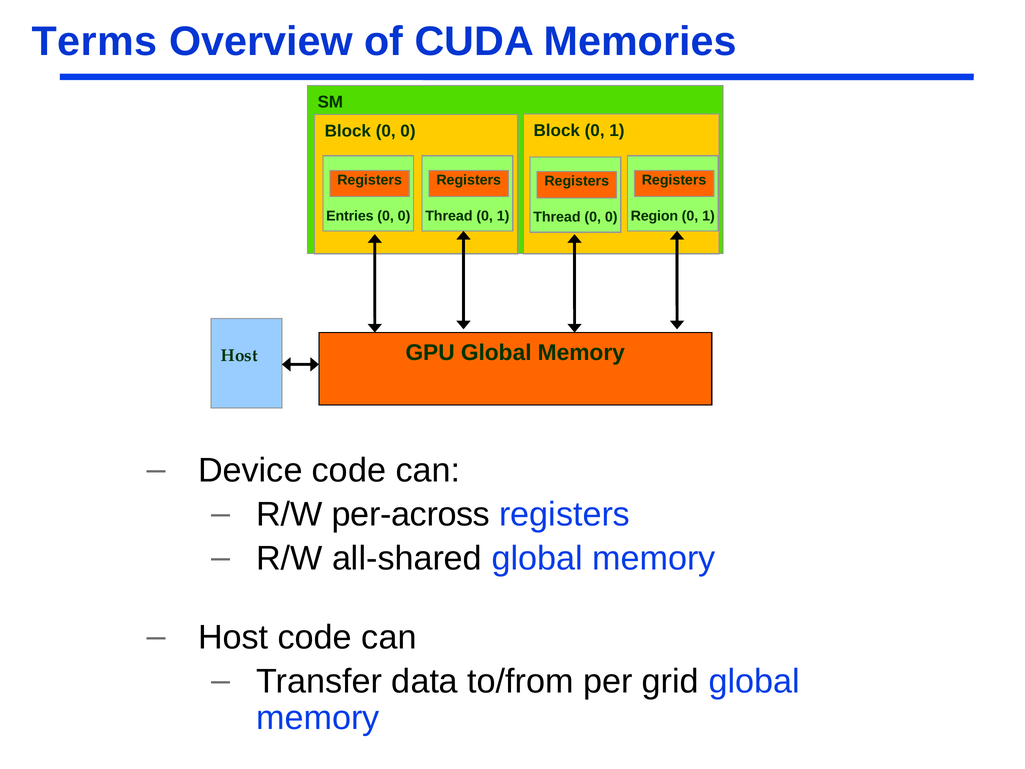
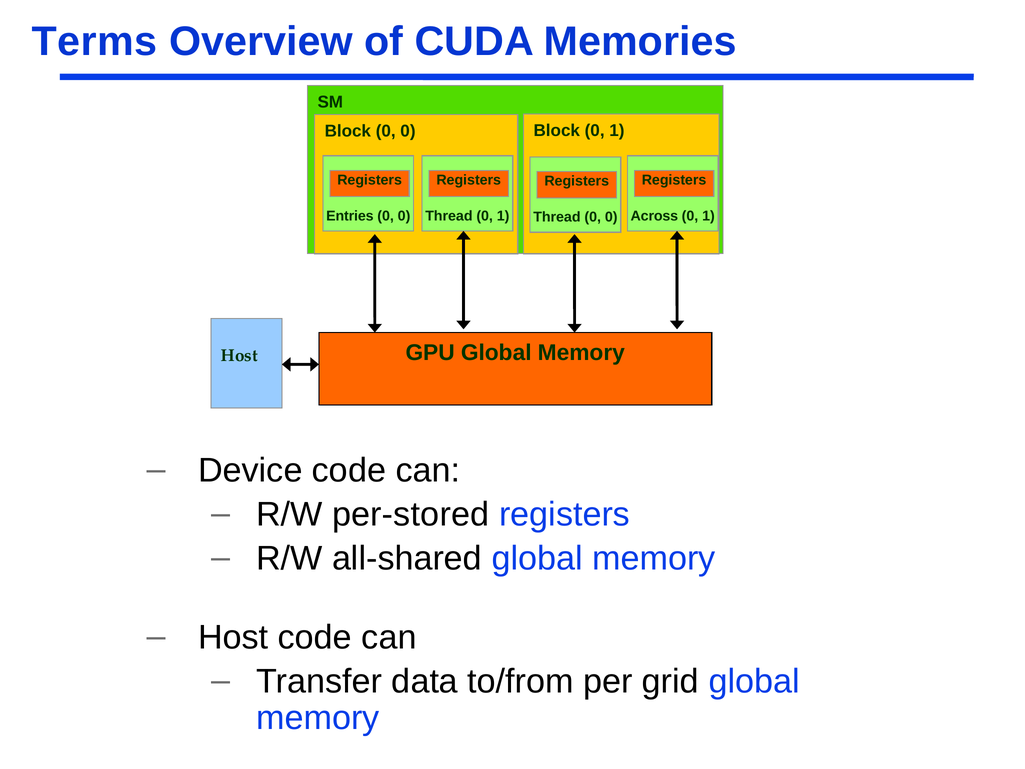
Region: Region -> Across
per-across: per-across -> per-stored
